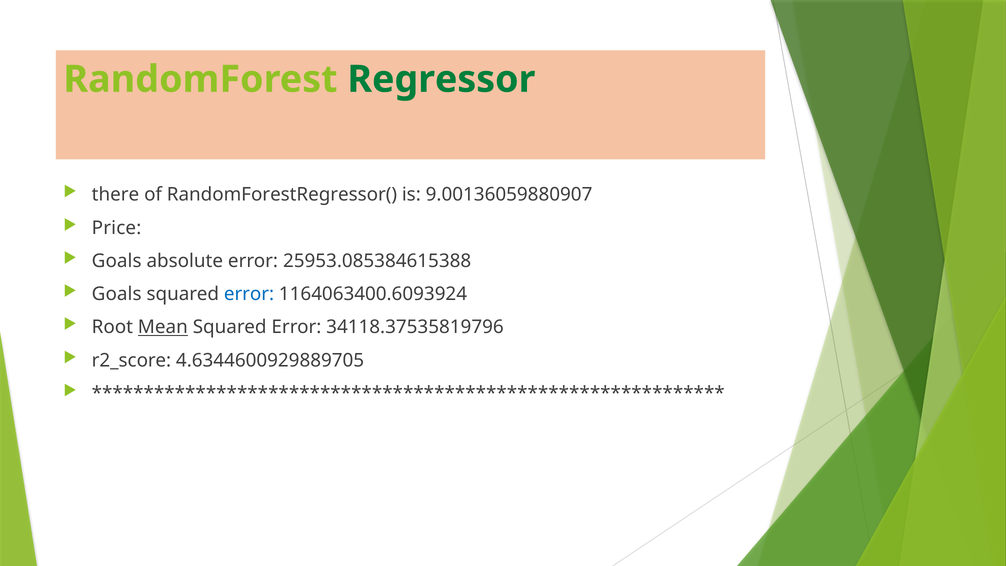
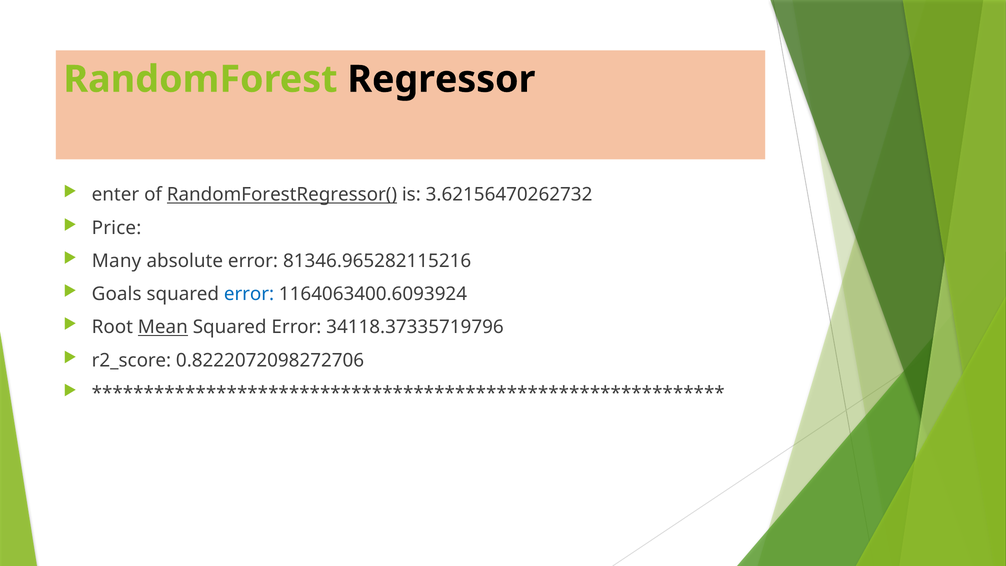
Regressor colour: green -> black
there: there -> enter
RandomForestRegressor( underline: none -> present
9.00136059880907: 9.00136059880907 -> 3.62156470262732
Goals at (117, 261): Goals -> Many
25953.085384615388: 25953.085384615388 -> 81346.965282115216
34118.37535819796: 34118.37535819796 -> 34118.37335719796
4.6344600929889705: 4.6344600929889705 -> 0.8222072098272706
